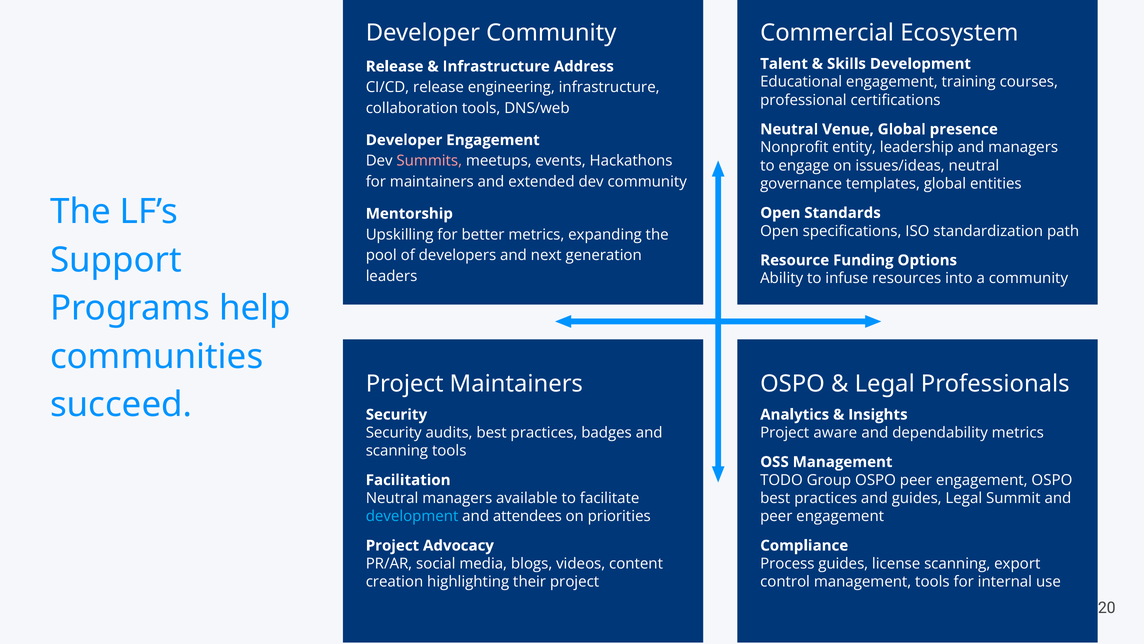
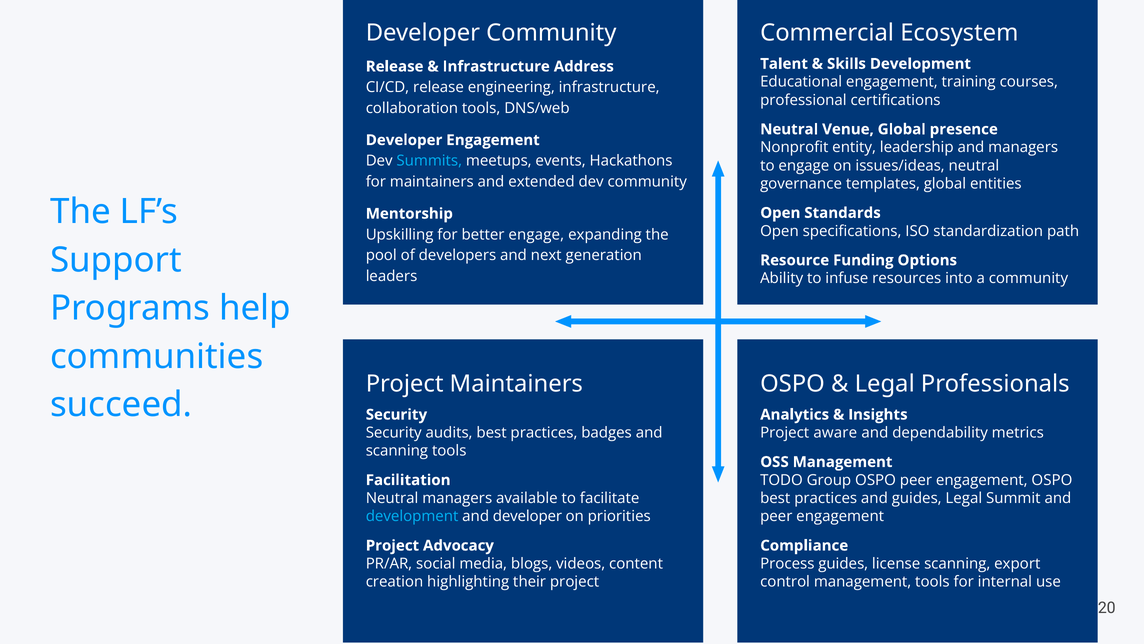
Summits colour: pink -> light blue
better metrics: metrics -> engage
and attendees: attendees -> developer
